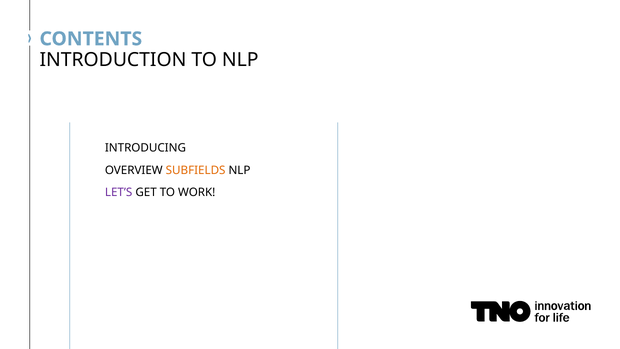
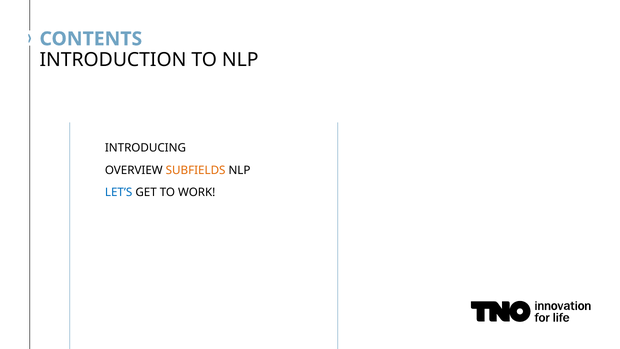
LET’S colour: purple -> blue
